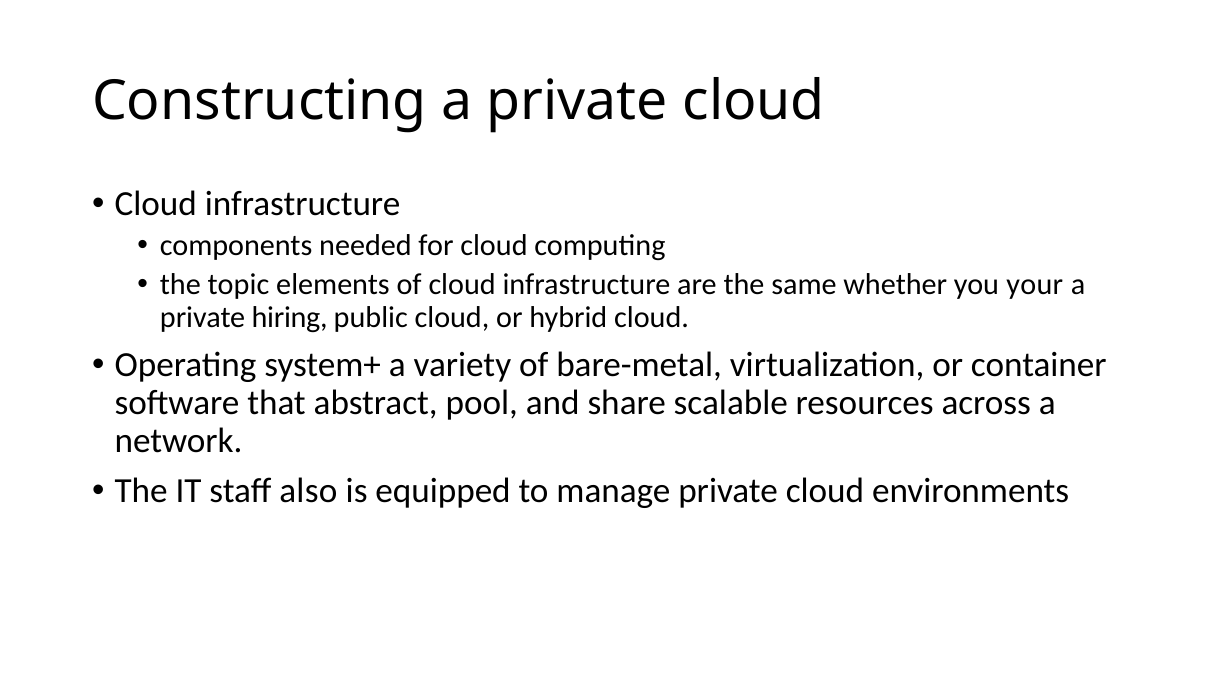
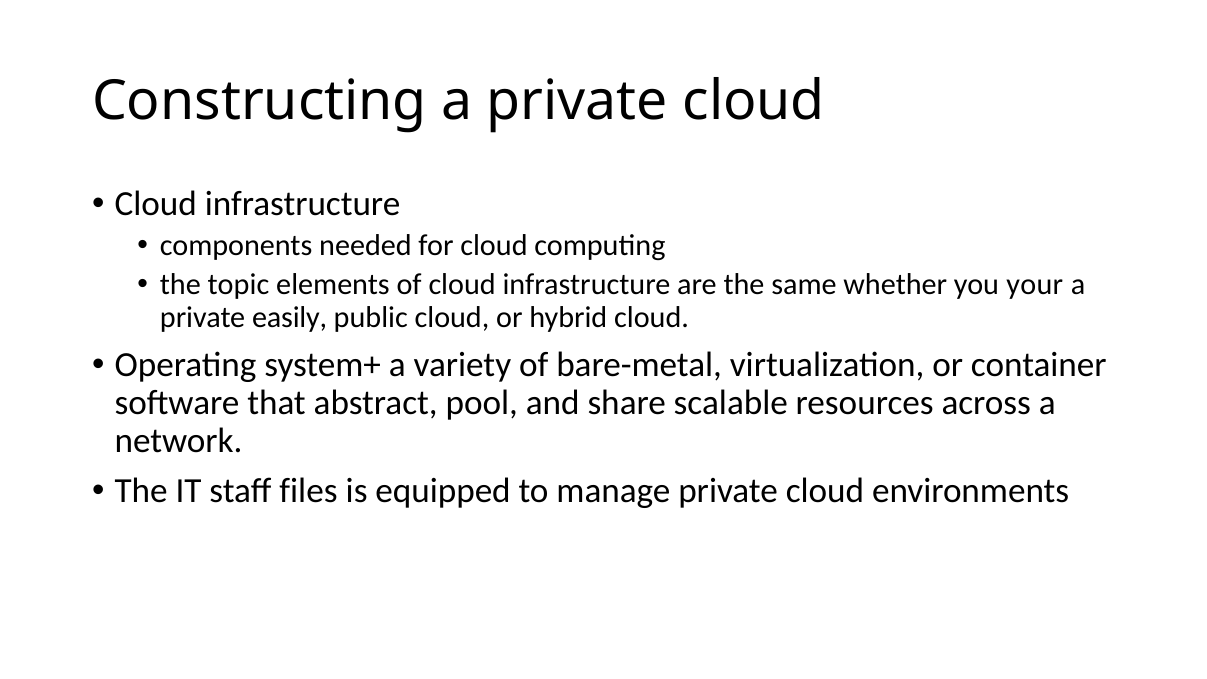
hiring: hiring -> easily
also: also -> files
